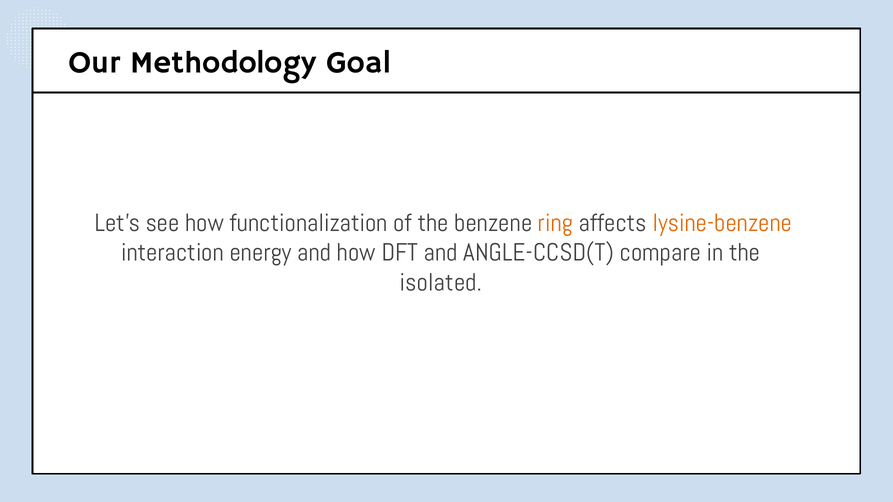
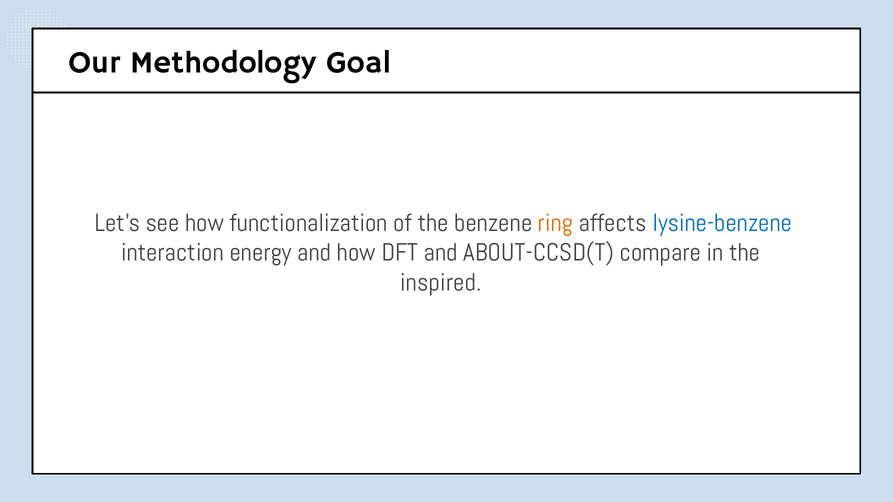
lysine-benzene colour: orange -> blue
ANGLE-CCSD(T: ANGLE-CCSD(T -> ABOUT-CCSD(T
isolated: isolated -> inspired
